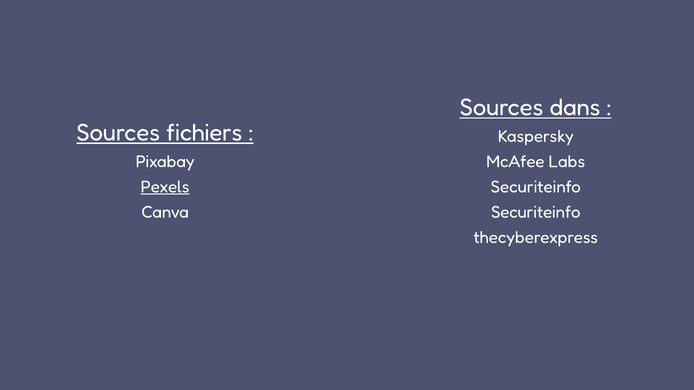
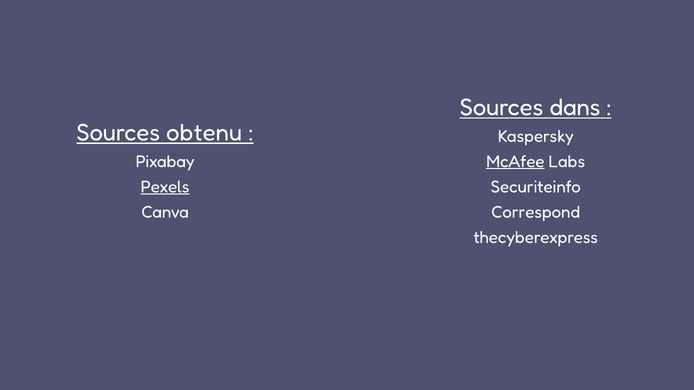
fichiers: fichiers -> obtenu
McAfee underline: none -> present
Securiteinfo at (536, 212): Securiteinfo -> Correspond
